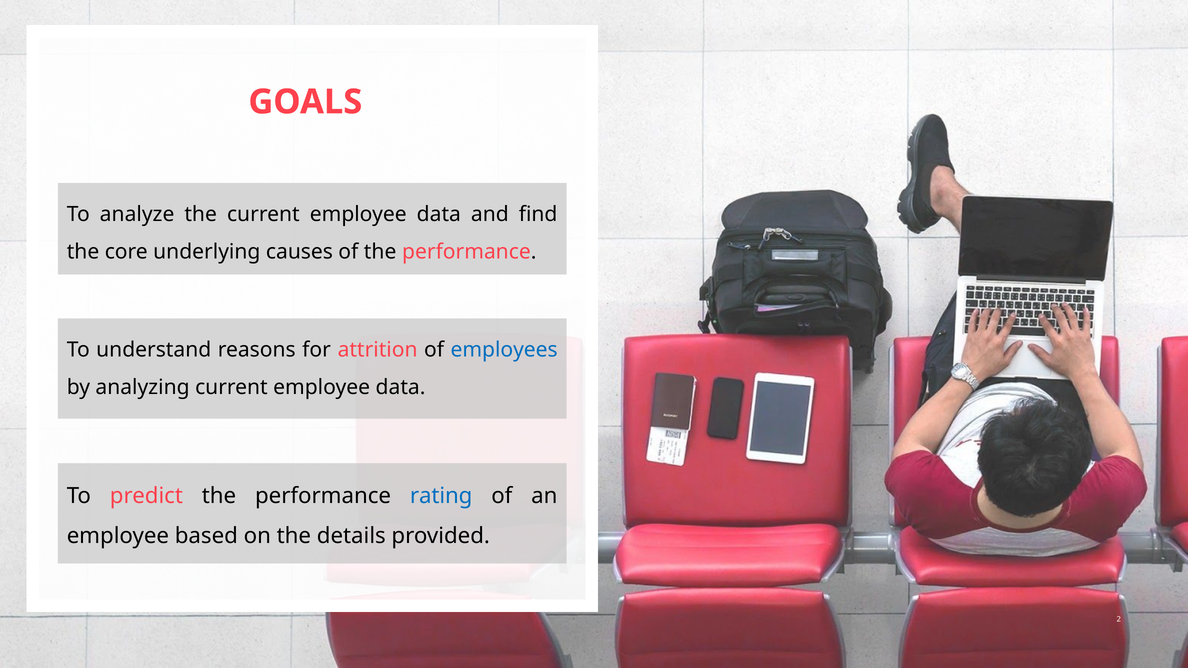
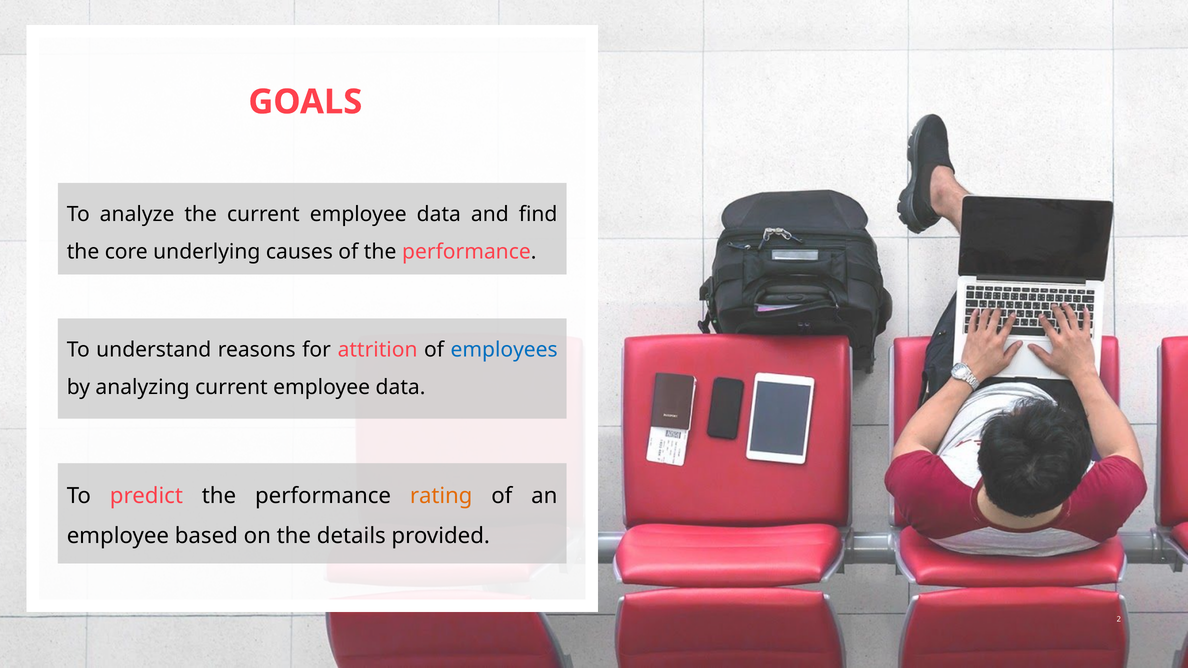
rating colour: blue -> orange
